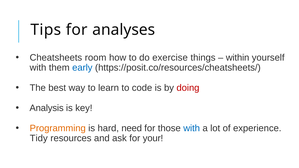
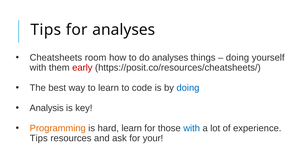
do exercise: exercise -> analyses
within at (238, 58): within -> doing
early colour: blue -> red
doing at (188, 88) colour: red -> blue
hard need: need -> learn
Tidy at (39, 138): Tidy -> Tips
